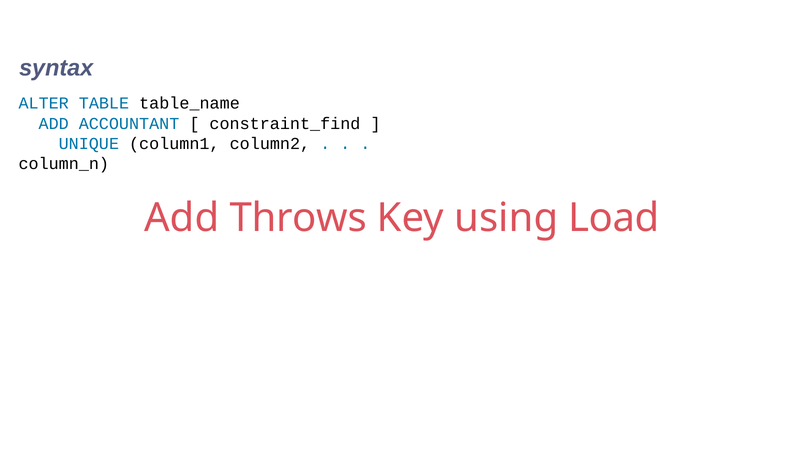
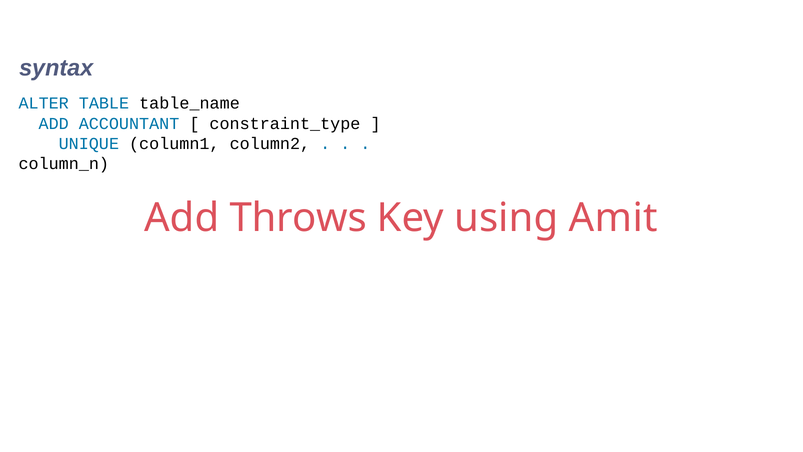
constraint_find: constraint_find -> constraint_type
Load: Load -> Amit
